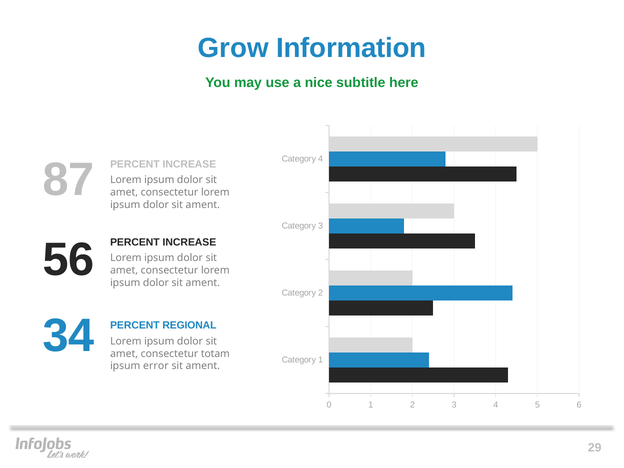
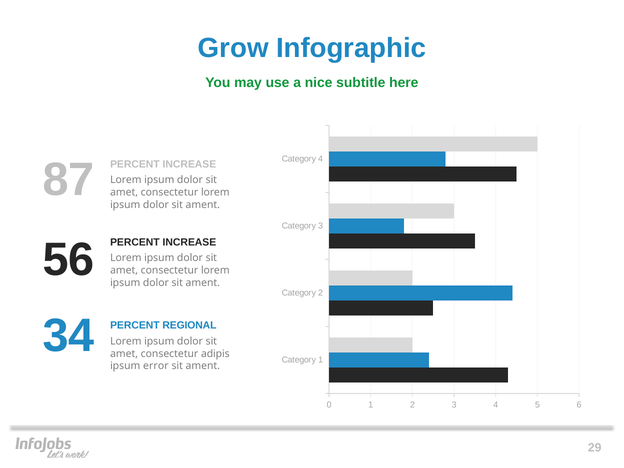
Information: Information -> Infographic
totam: totam -> adipis
